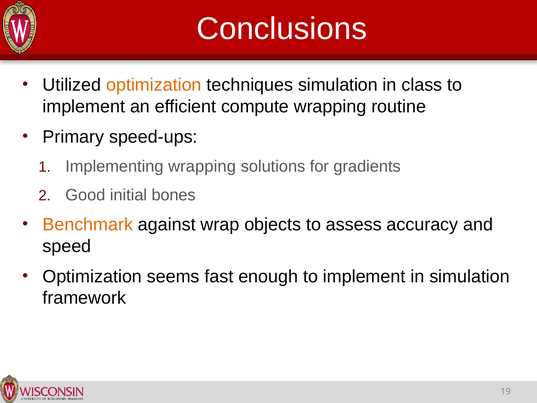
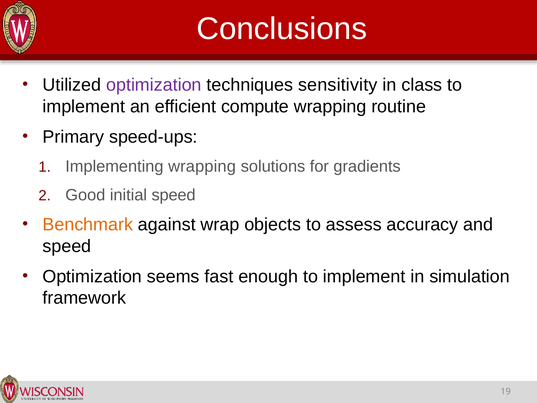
optimization at (154, 85) colour: orange -> purple
techniques simulation: simulation -> sensitivity
initial bones: bones -> speed
